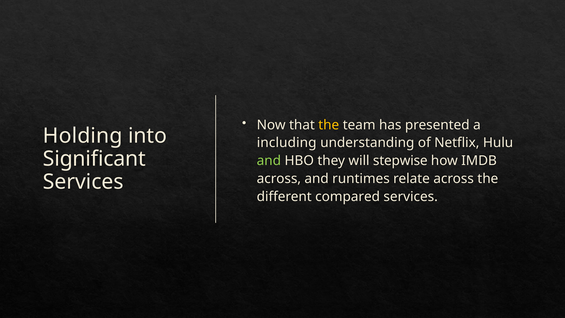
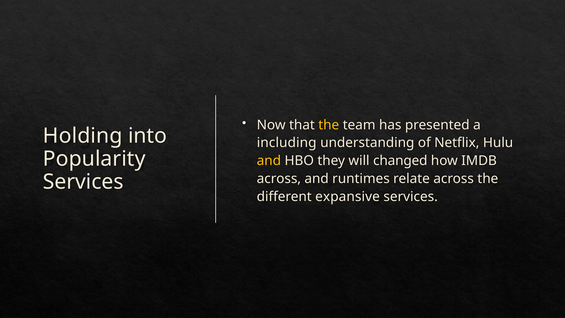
Significant: Significant -> Popularity
and at (269, 161) colour: light green -> yellow
stepwise: stepwise -> changed
compared: compared -> expansive
